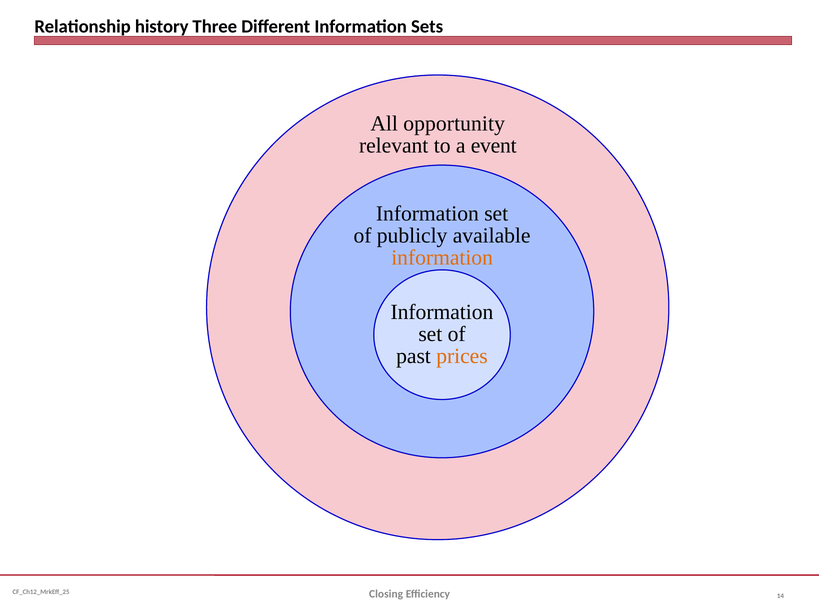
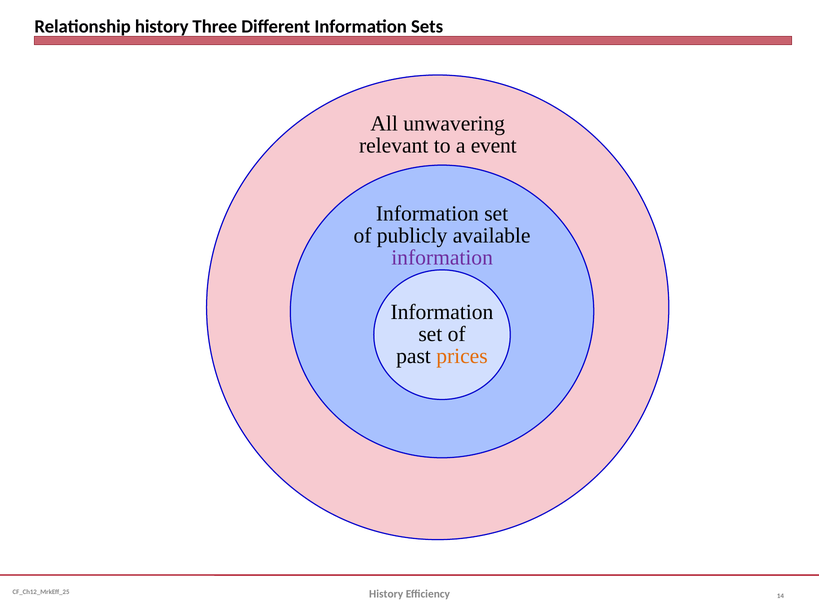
opportunity: opportunity -> unwavering
information at (442, 258) colour: orange -> purple
Closing at (386, 594): Closing -> History
